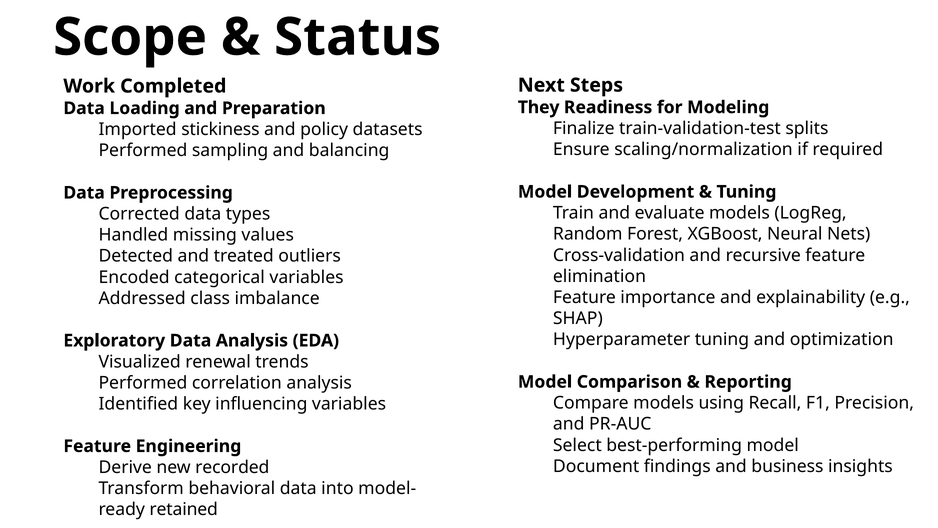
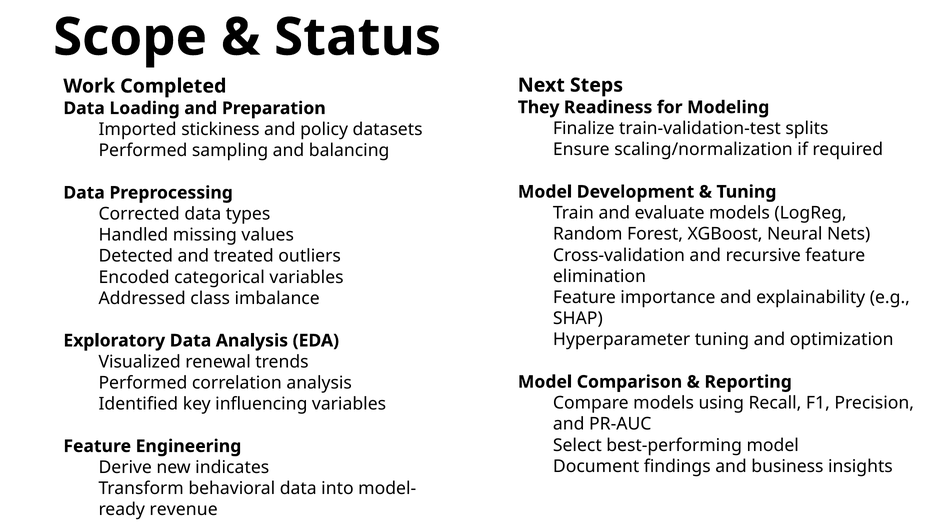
recorded: recorded -> indicates
retained: retained -> revenue
